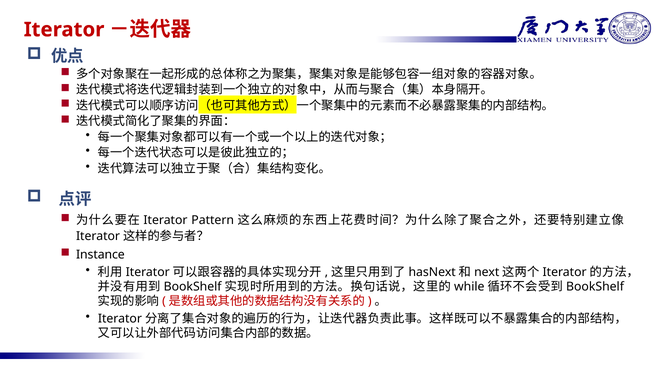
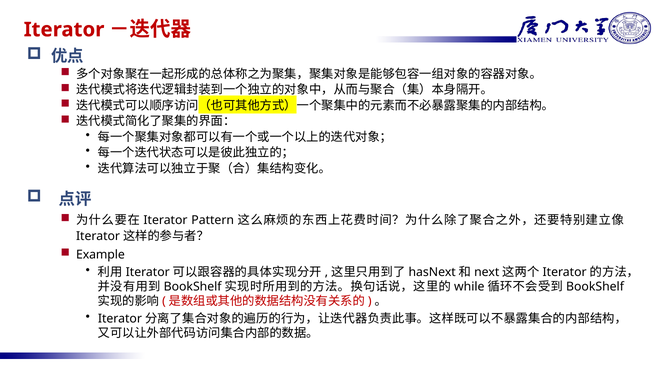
Instance: Instance -> Example
